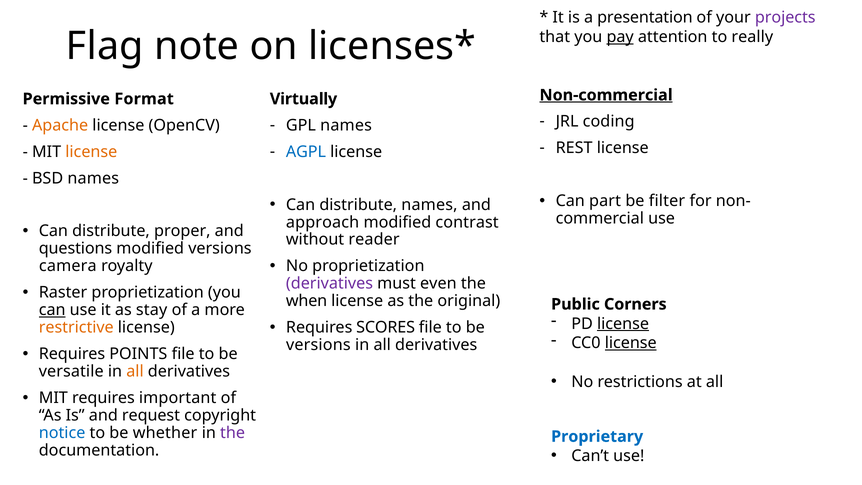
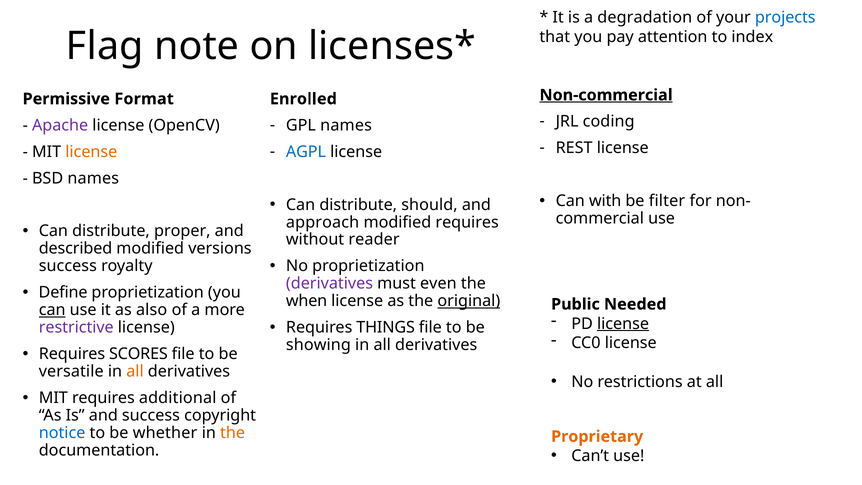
presentation: presentation -> degradation
projects colour: purple -> blue
pay underline: present -> none
really: really -> index
Virtually: Virtually -> Enrolled
Apache colour: orange -> purple
part: part -> with
distribute names: names -> should
modified contrast: contrast -> requires
questions: questions -> described
camera at (68, 266): camera -> success
Raster: Raster -> Define
original underline: none -> present
Corners: Corners -> Needed
stay: stay -> also
SCORES: SCORES -> THINGS
restrictive colour: orange -> purple
license at (631, 343) underline: present -> none
versions at (318, 345): versions -> showing
POINTS: POINTS -> SCORES
important: important -> additional
and request: request -> success
the at (233, 433) colour: purple -> orange
Proprietary colour: blue -> orange
